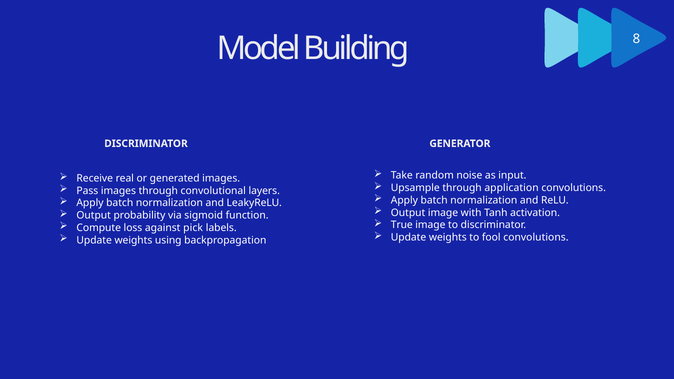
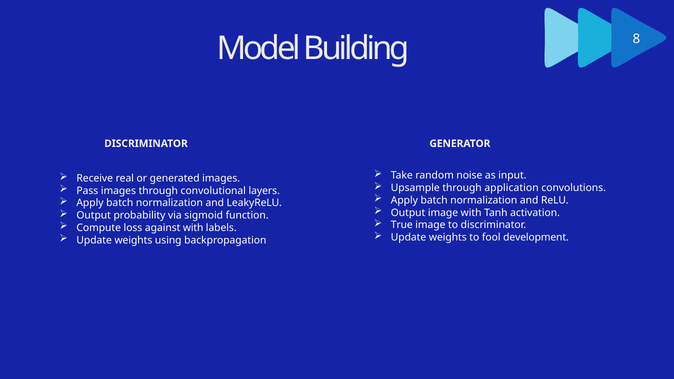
against pick: pick -> with
fool convolutions: convolutions -> development
